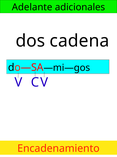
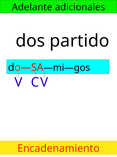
cadena: cadena -> partido
